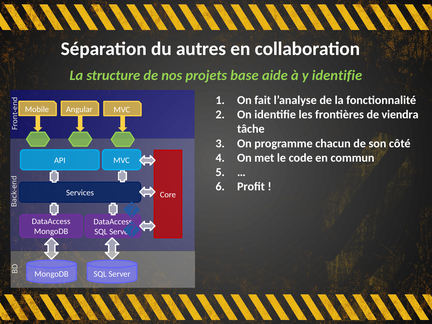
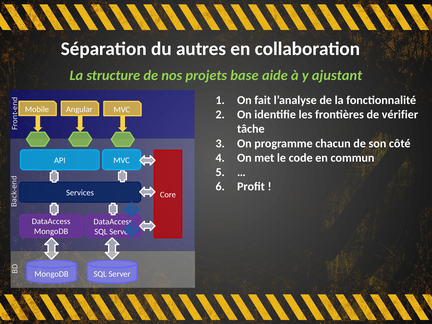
y identifie: identifie -> ajustant
viendra: viendra -> vérifier
